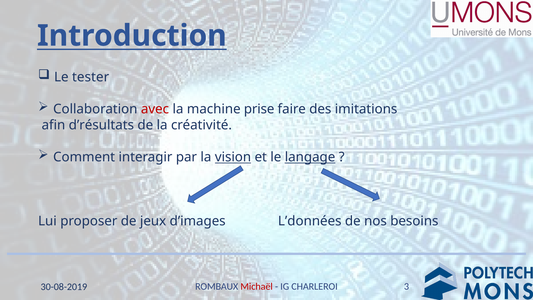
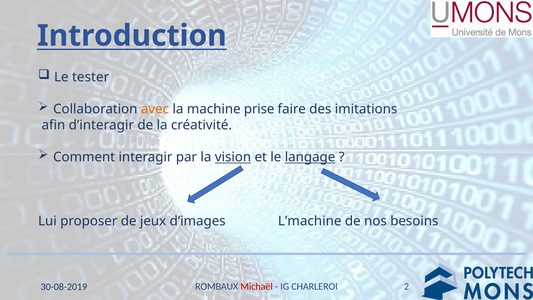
avec colour: red -> orange
d’résultats: d’résultats -> d’interagir
L’données: L’données -> L’machine
3: 3 -> 2
